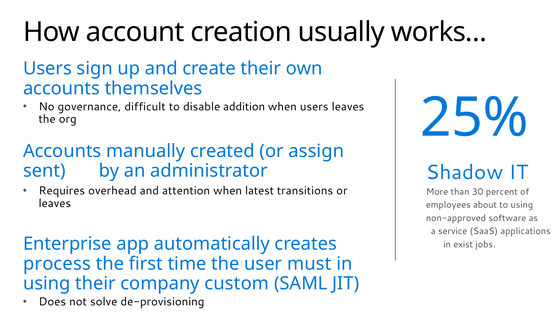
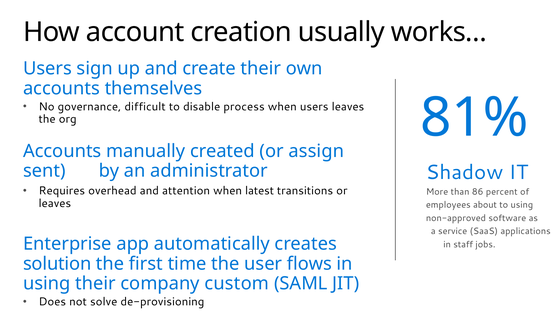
addition: addition -> process
25%: 25% -> 81%
30: 30 -> 86
exist: exist -> staff
process: process -> solution
must: must -> flows
